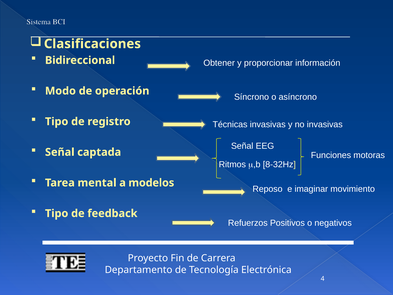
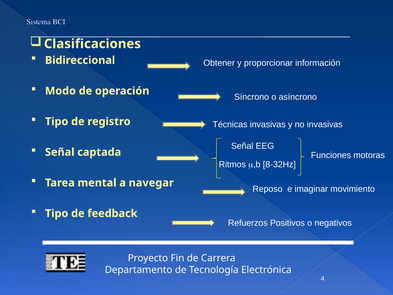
modelos: modelos -> navegar
